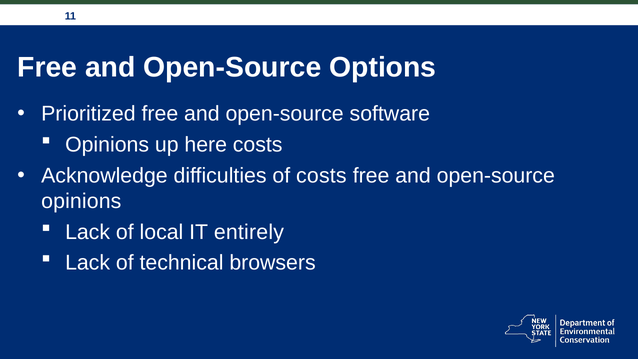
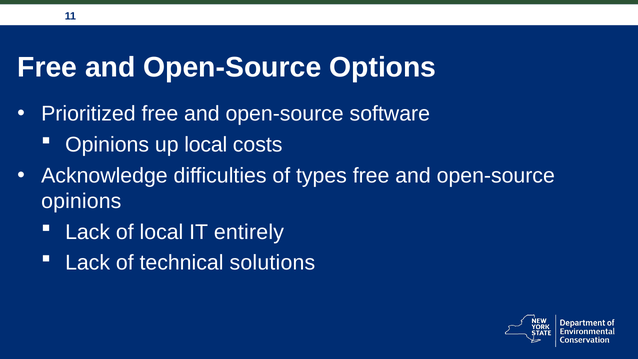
up here: here -> local
of costs: costs -> types
browsers: browsers -> solutions
